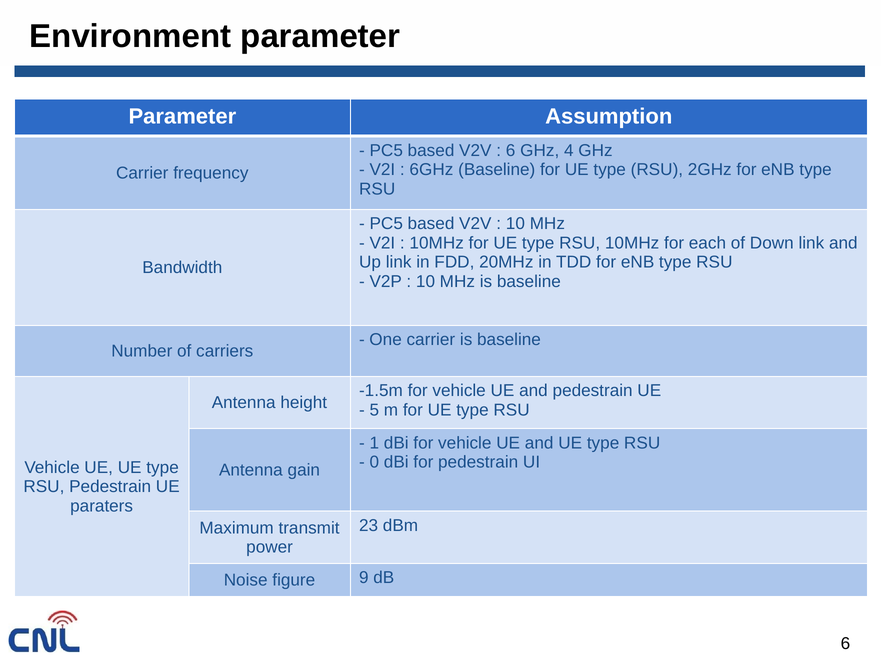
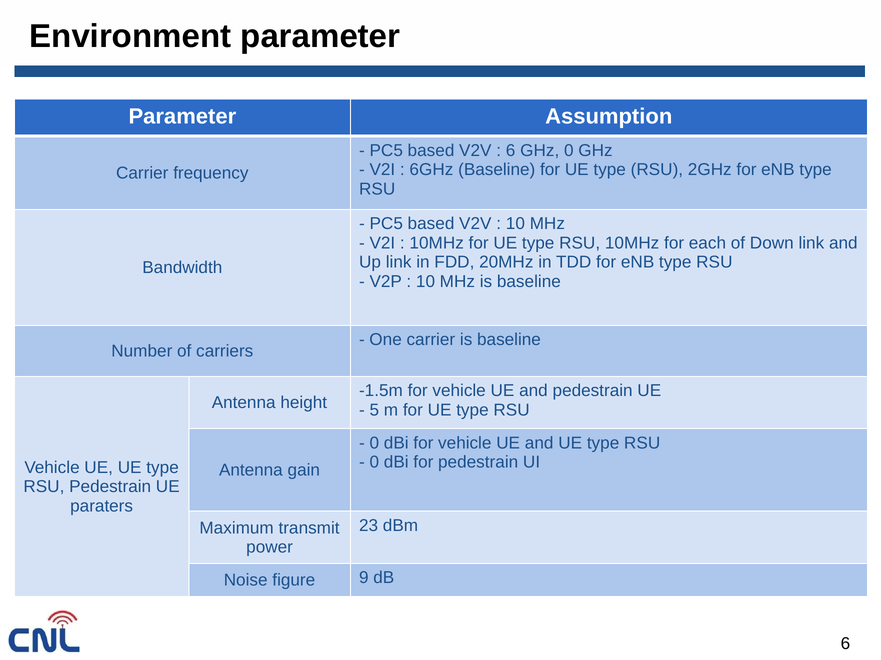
GHz 4: 4 -> 0
1 at (374, 443): 1 -> 0
